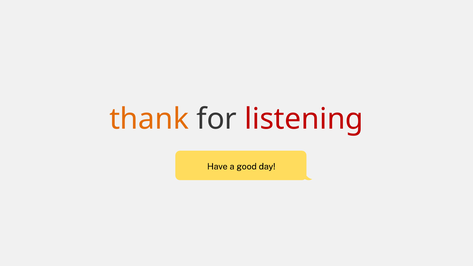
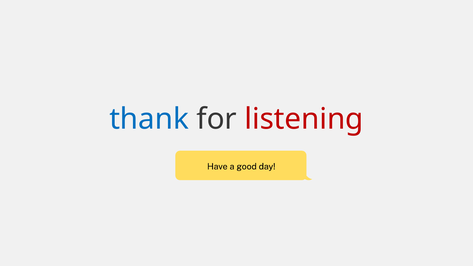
thank colour: orange -> blue
